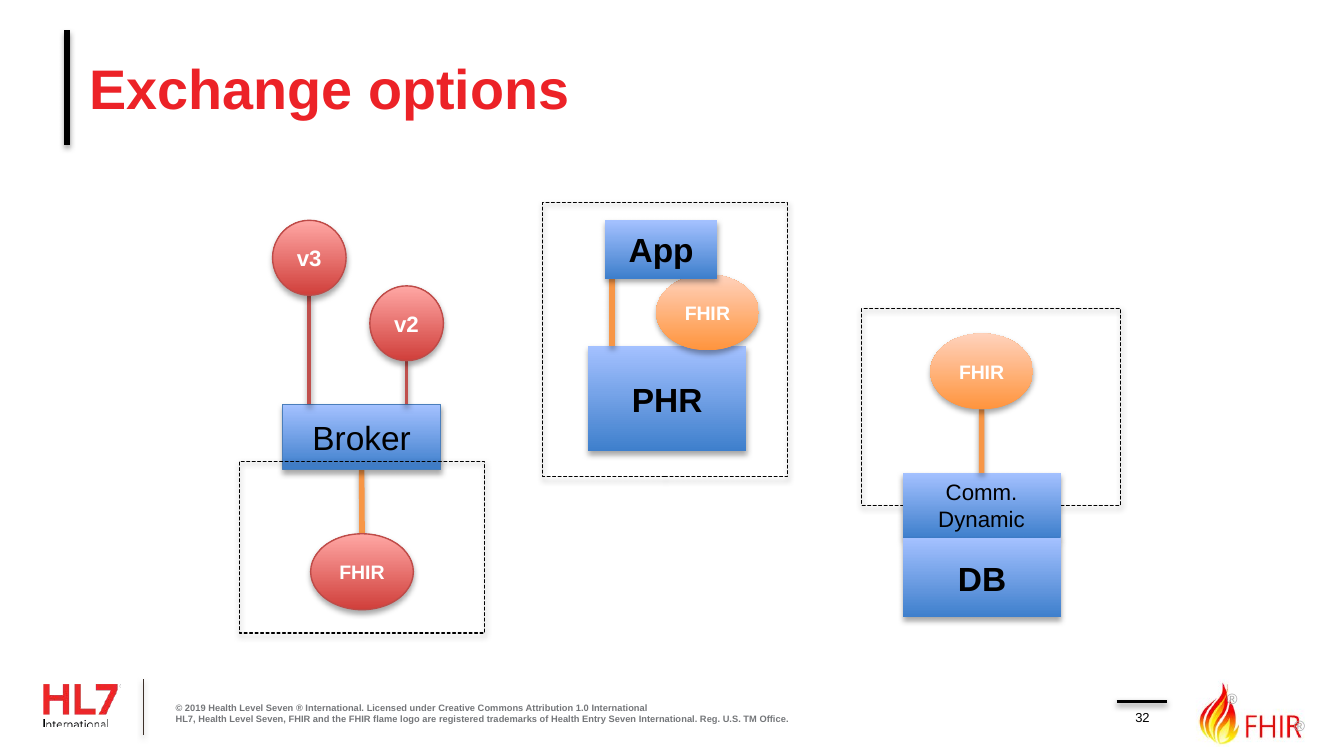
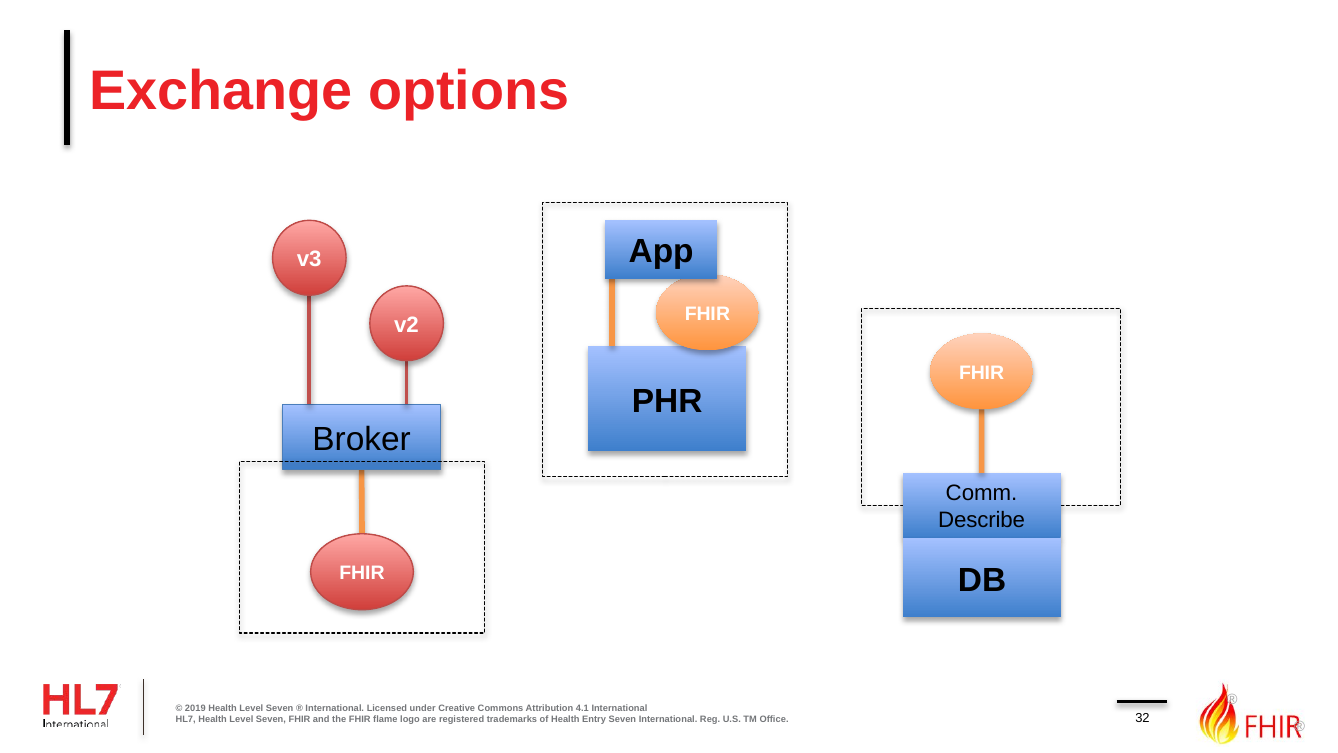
Dynamic: Dynamic -> Describe
1.0: 1.0 -> 4.1
